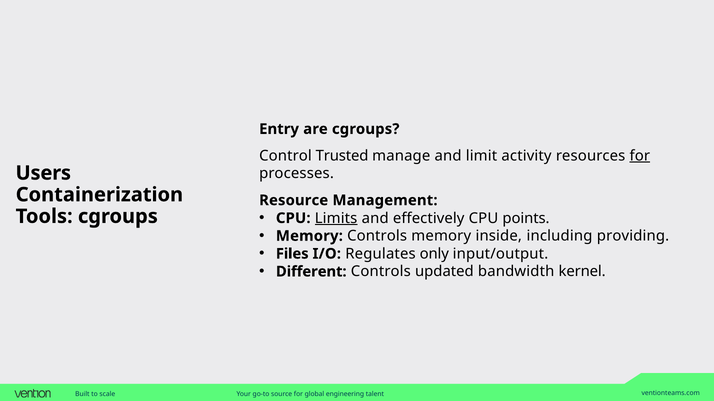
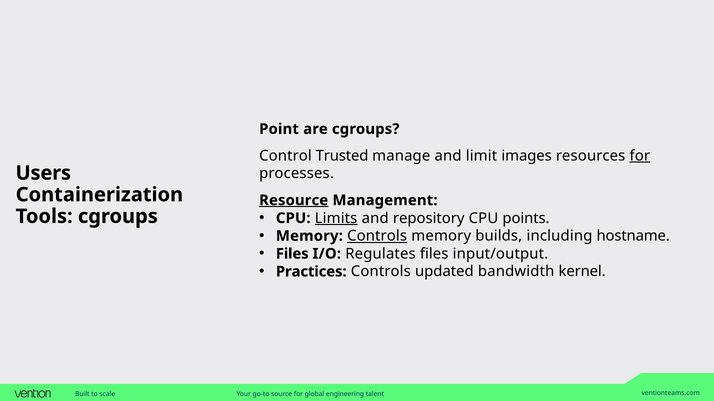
Entry: Entry -> Point
activity: activity -> images
Resource underline: none -> present
effectively: effectively -> repository
Controls at (377, 236) underline: none -> present
inside: inside -> builds
providing: providing -> hostname
Regulates only: only -> files
Different: Different -> Practices
